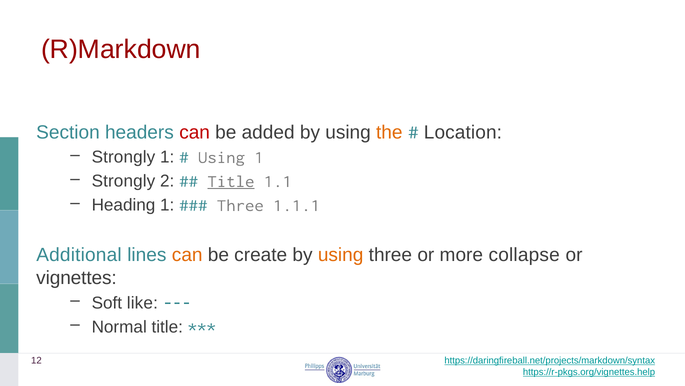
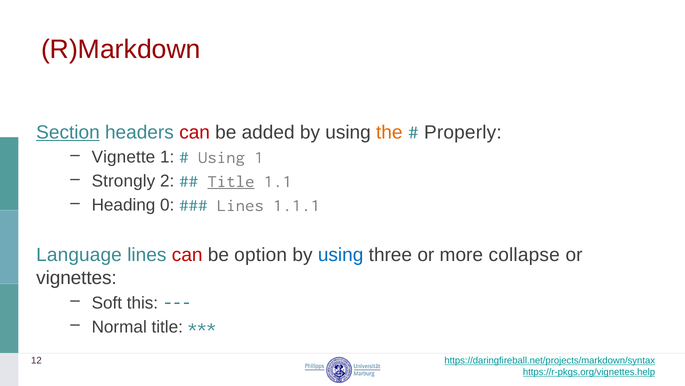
Section underline: none -> present
Location: Location -> Properly
Strongly at (123, 157): Strongly -> Vignette
Heading 1: 1 -> 0
Three at (240, 205): Three -> Lines
Additional: Additional -> Language
can at (187, 255) colour: orange -> red
create: create -> option
using at (341, 255) colour: orange -> blue
like: like -> this
